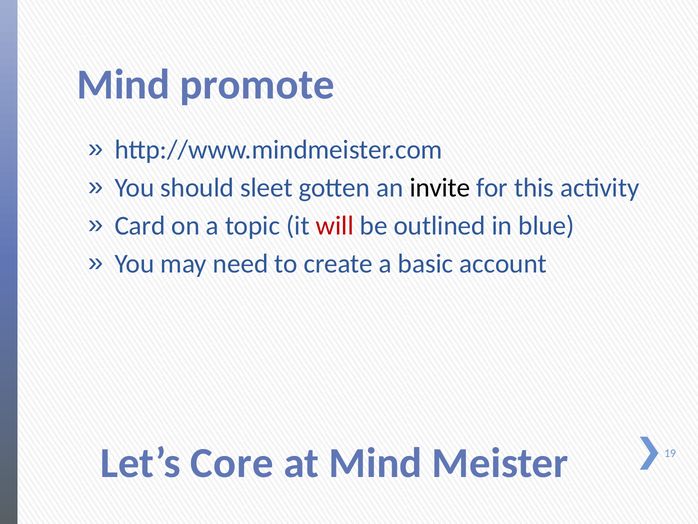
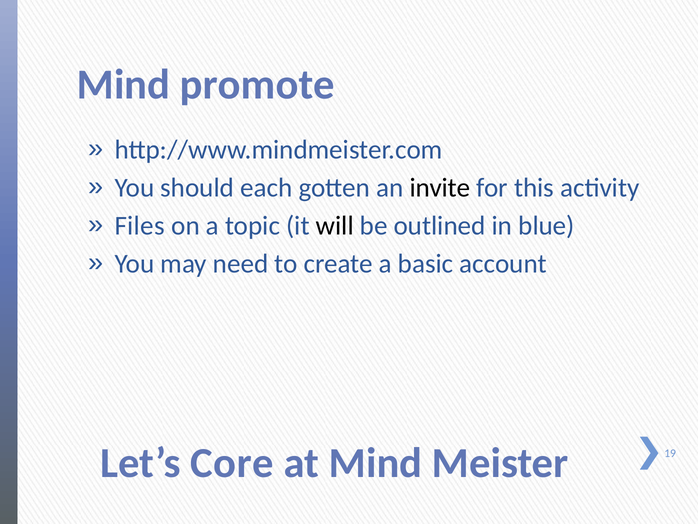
sleet: sleet -> each
Card: Card -> Files
will colour: red -> black
